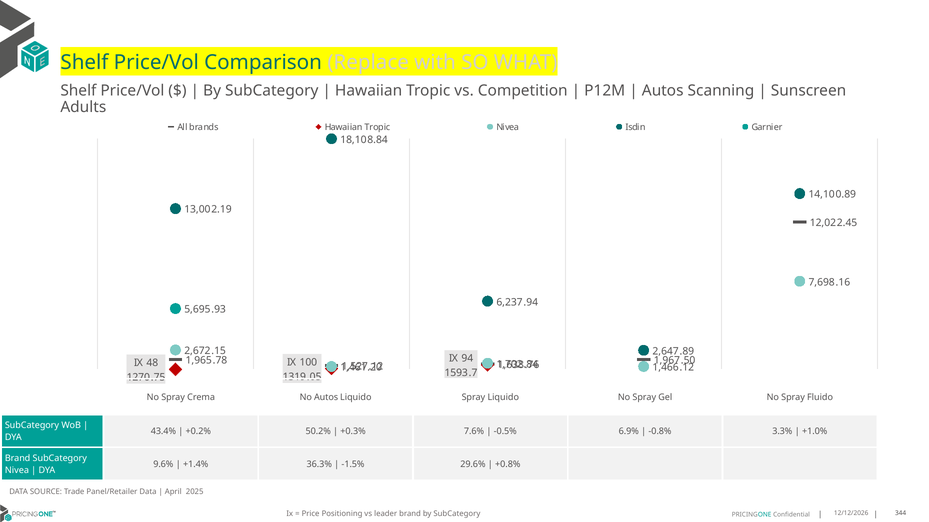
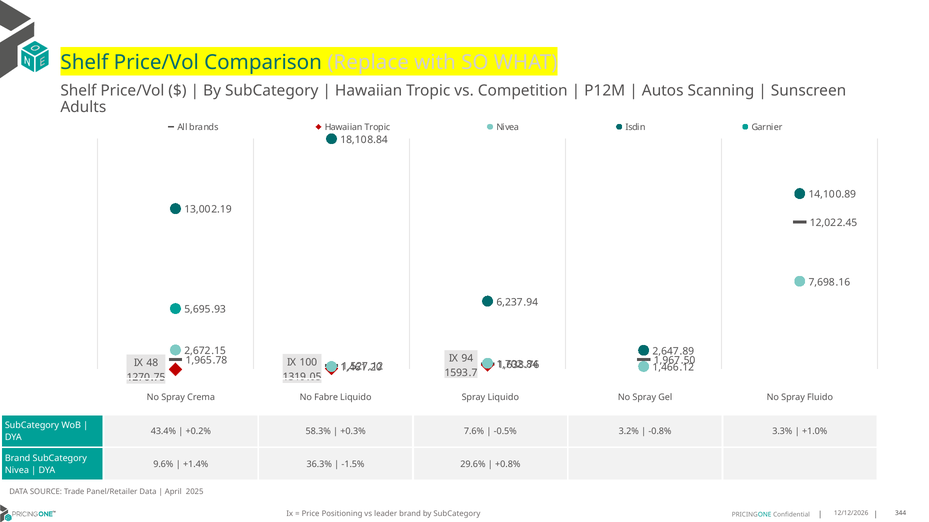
No Autos: Autos -> Fabre
50.2%: 50.2% -> 58.3%
6.9%: 6.9% -> 3.2%
